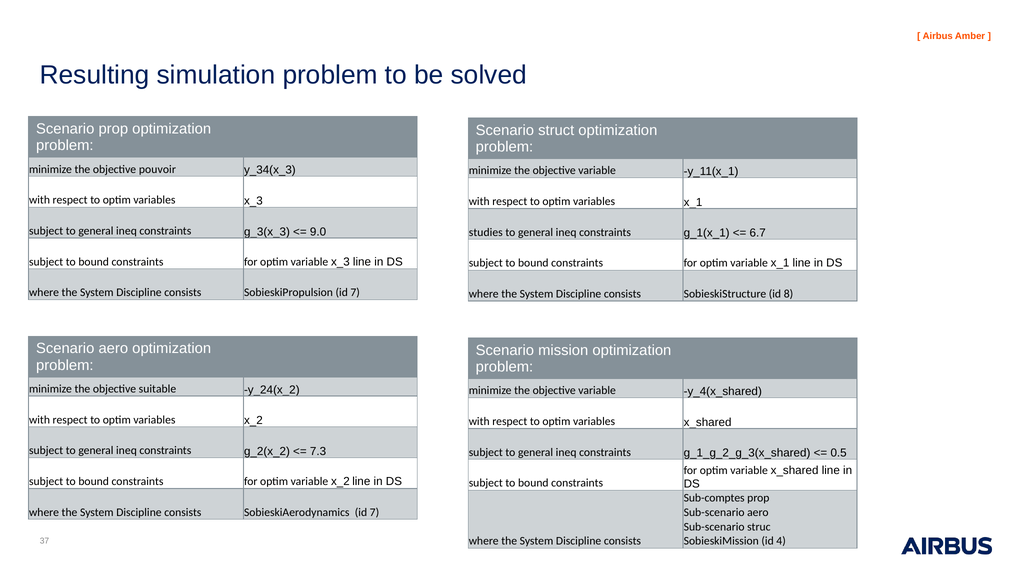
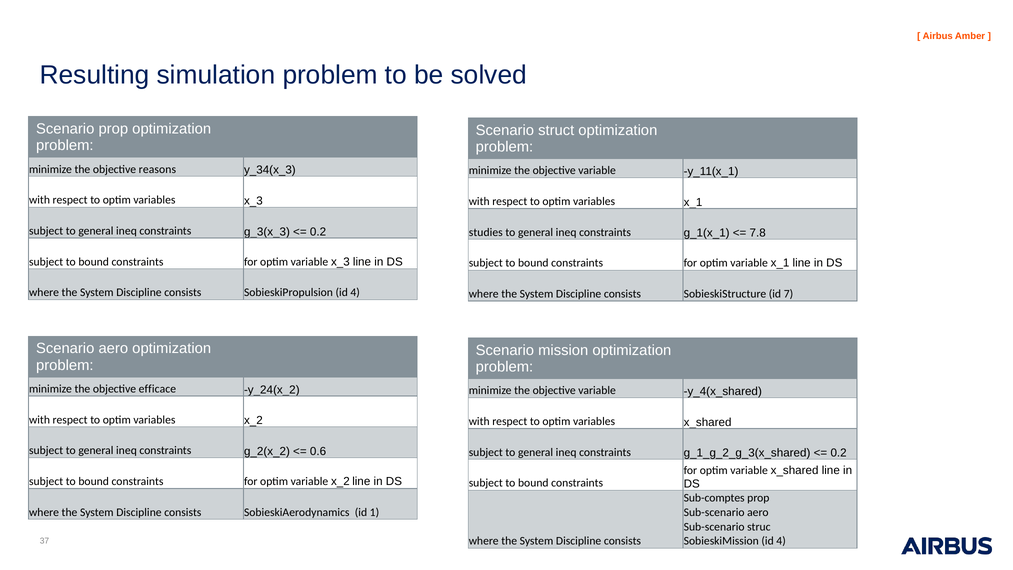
pouvoir: pouvoir -> reasons
9.0 at (318, 232): 9.0 -> 0.2
6.7: 6.7 -> 7.8
SobieskiPropulsion id 7: 7 -> 4
8: 8 -> 7
suitable: suitable -> efficace
7.3: 7.3 -> 0.6
0.5 at (839, 453): 0.5 -> 0.2
SobieskiAerodynamics id 7: 7 -> 1
